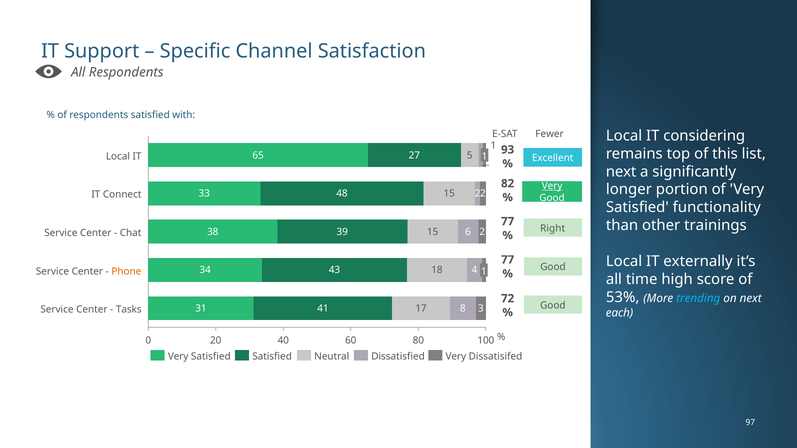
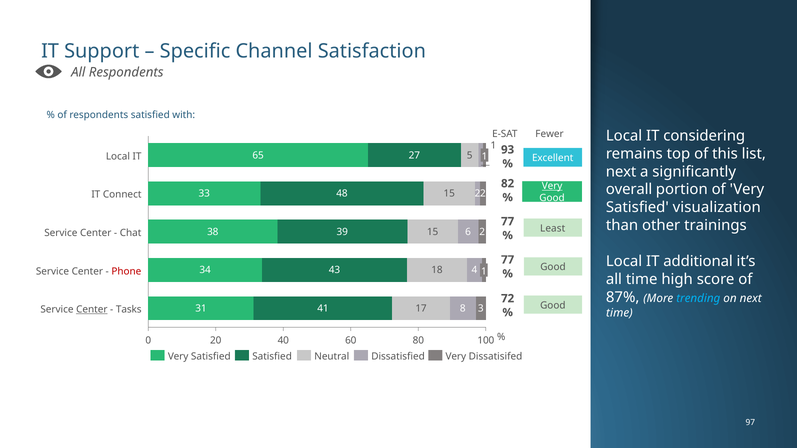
longer: longer -> overall
functionality: functionality -> visualization
Right: Right -> Least
externally: externally -> additional
Phone colour: orange -> red
53%: 53% -> 87%
Center at (92, 310) underline: none -> present
each at (619, 313): each -> time
